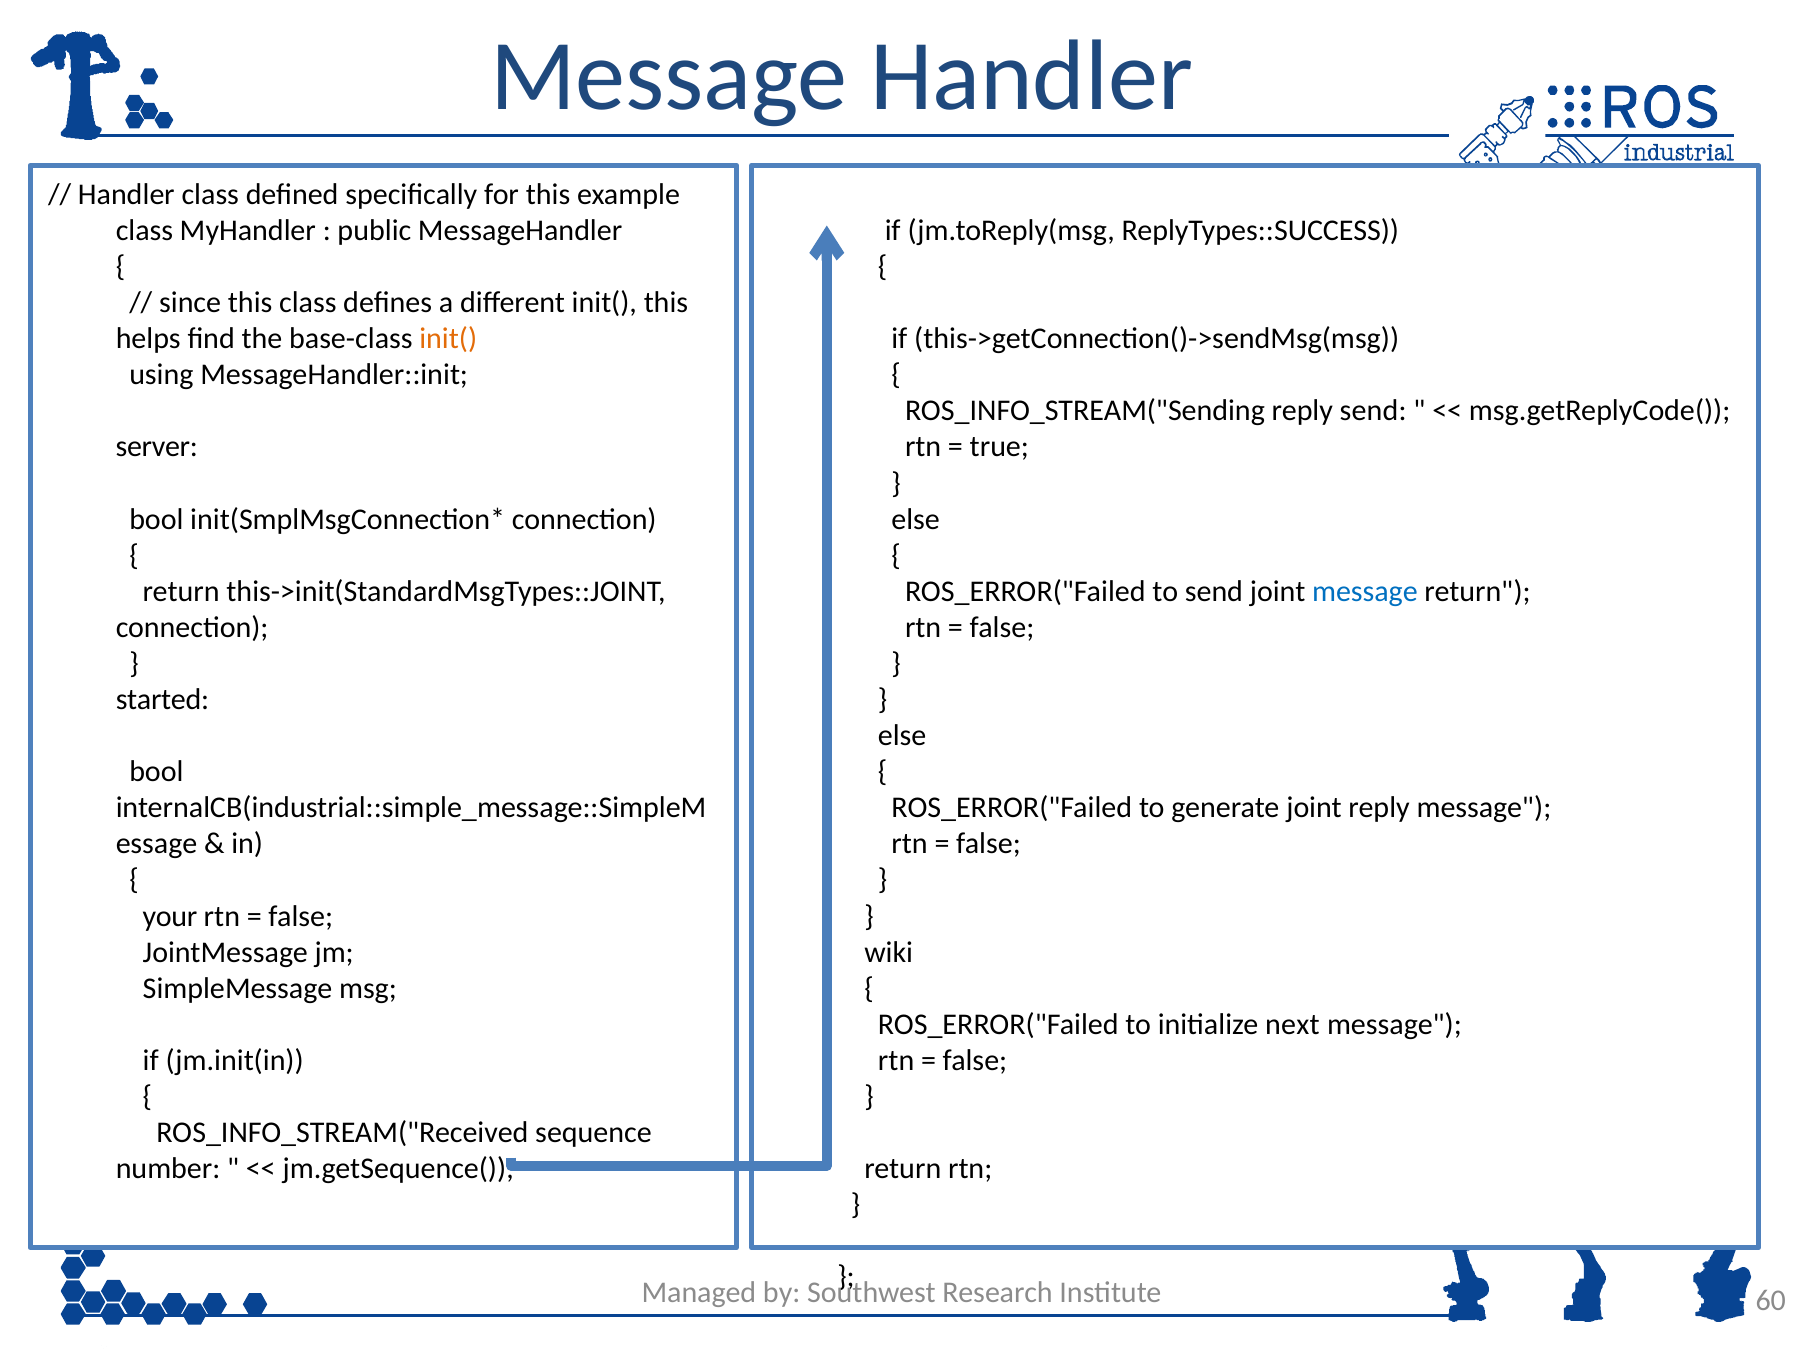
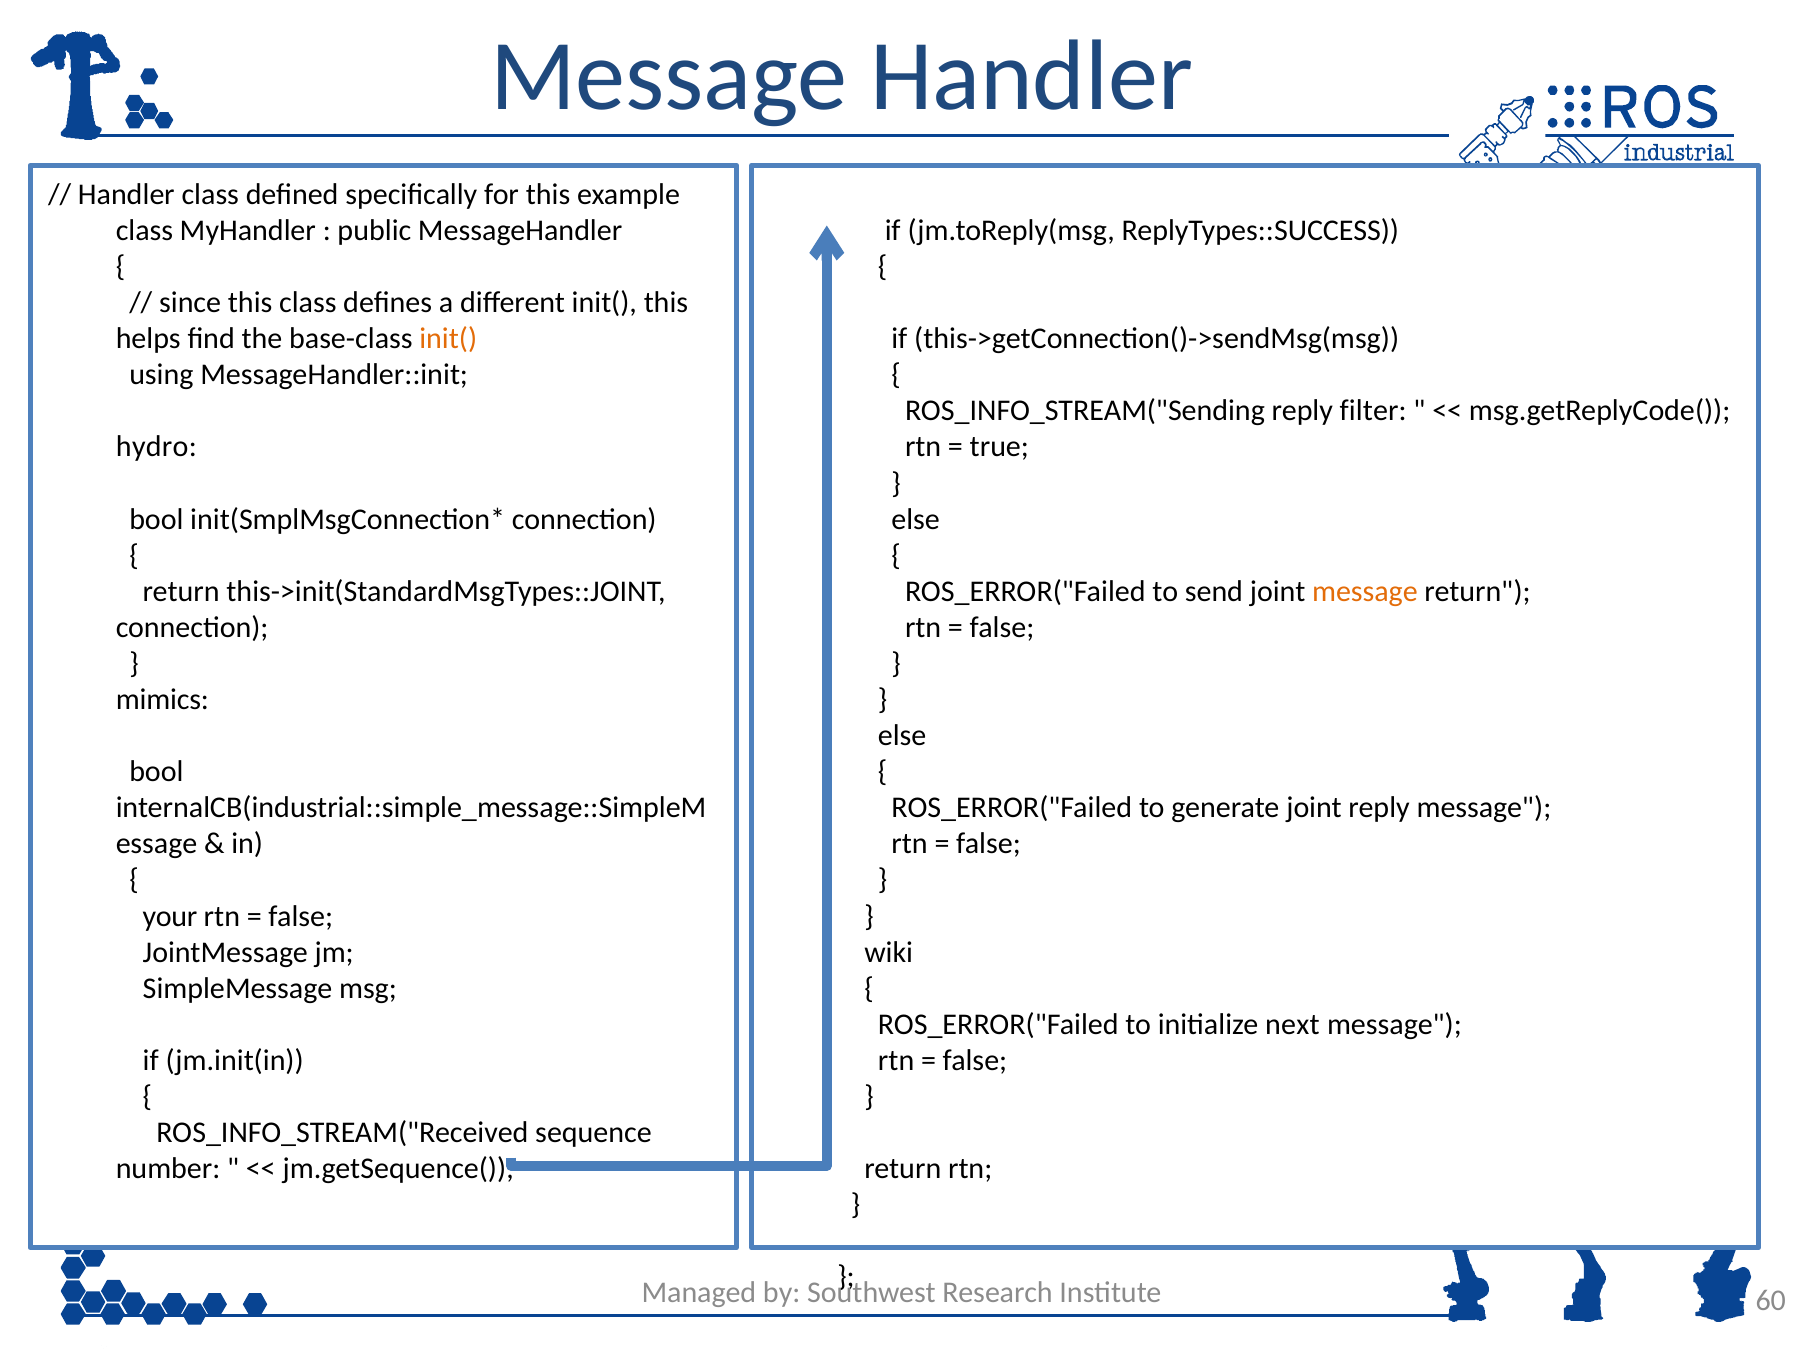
reply send: send -> filter
server: server -> hydro
message at (1365, 591) colour: blue -> orange
started: started -> mimics
